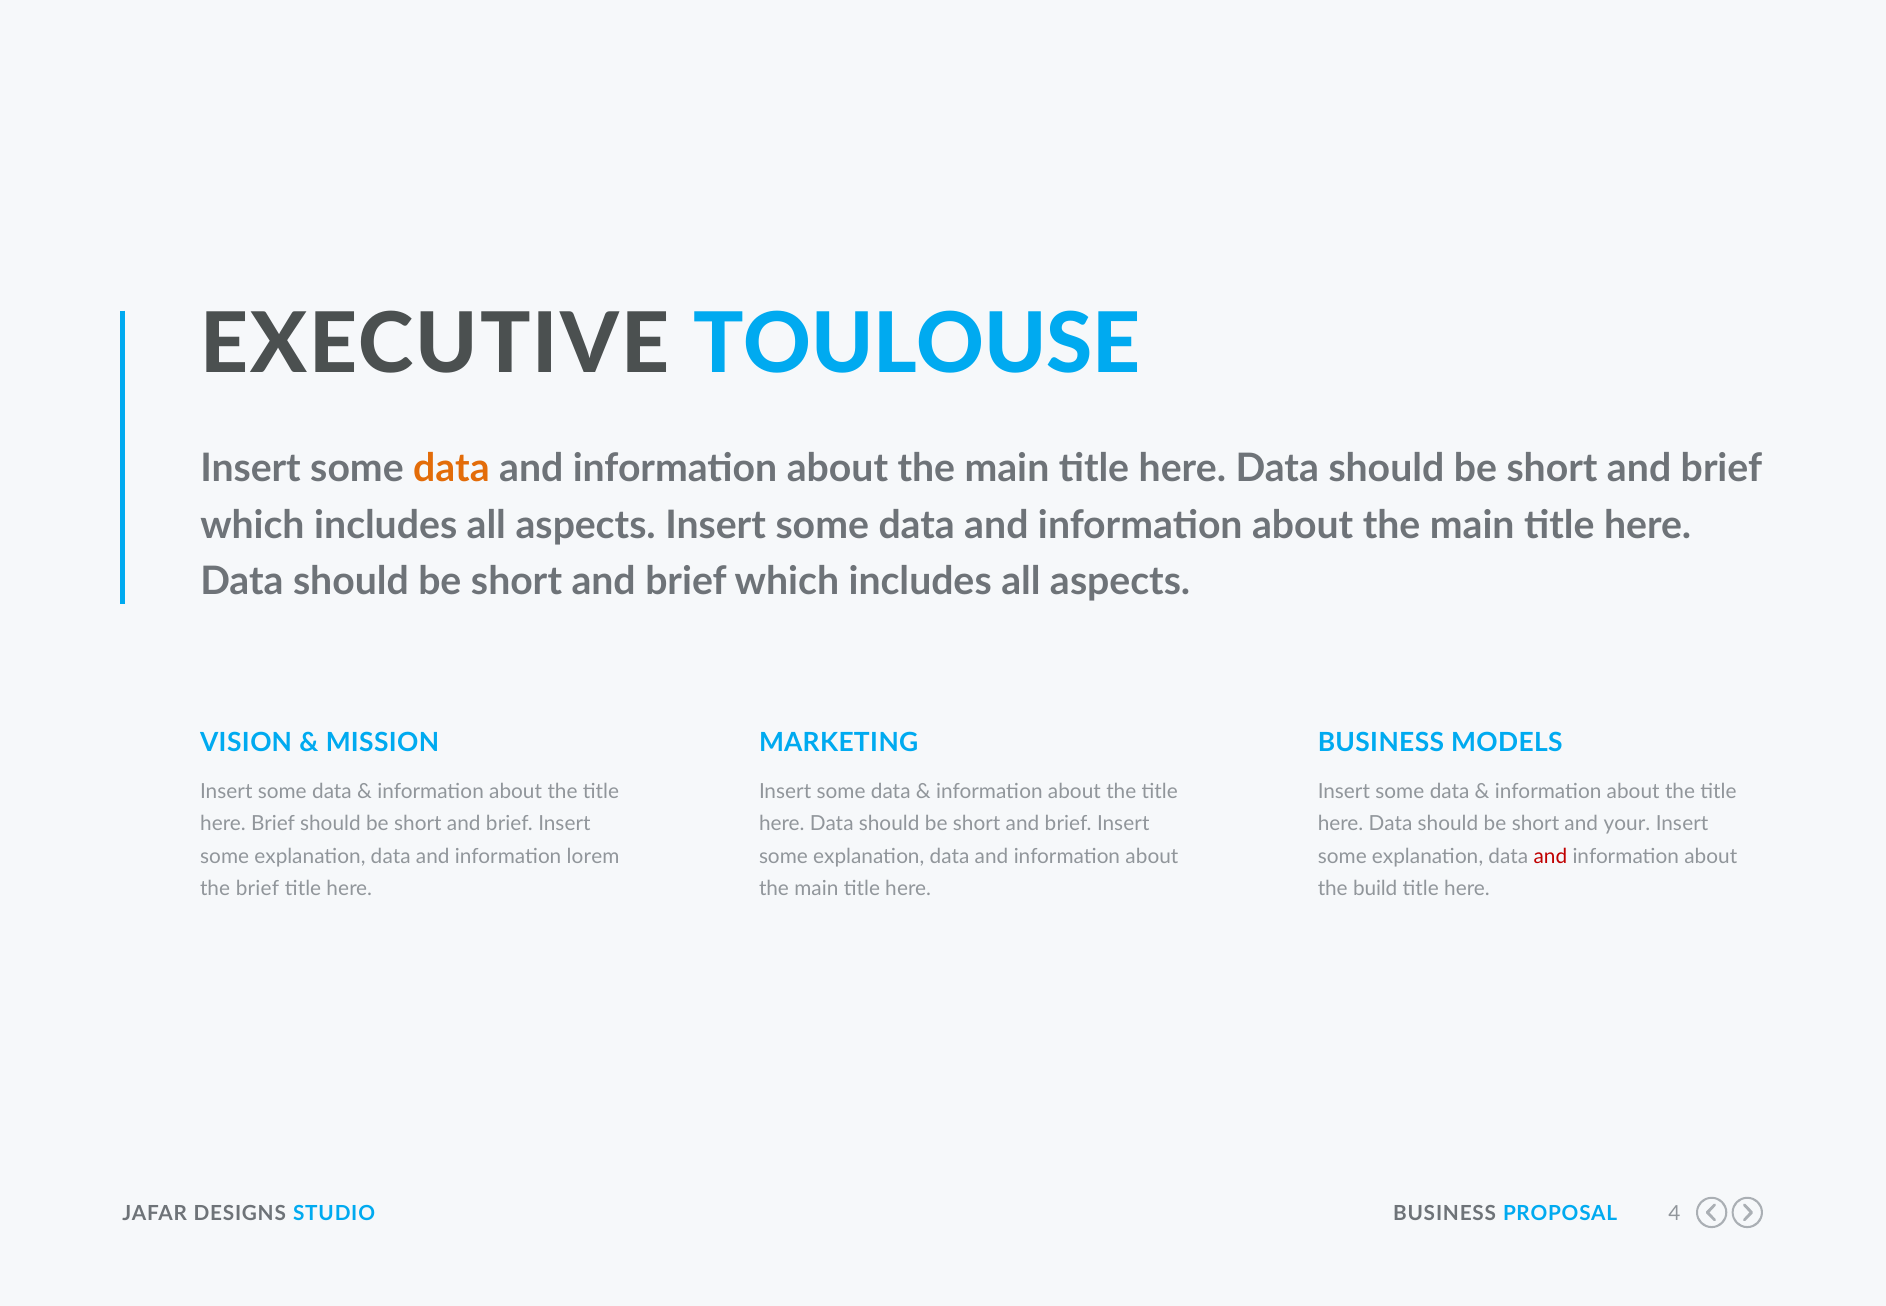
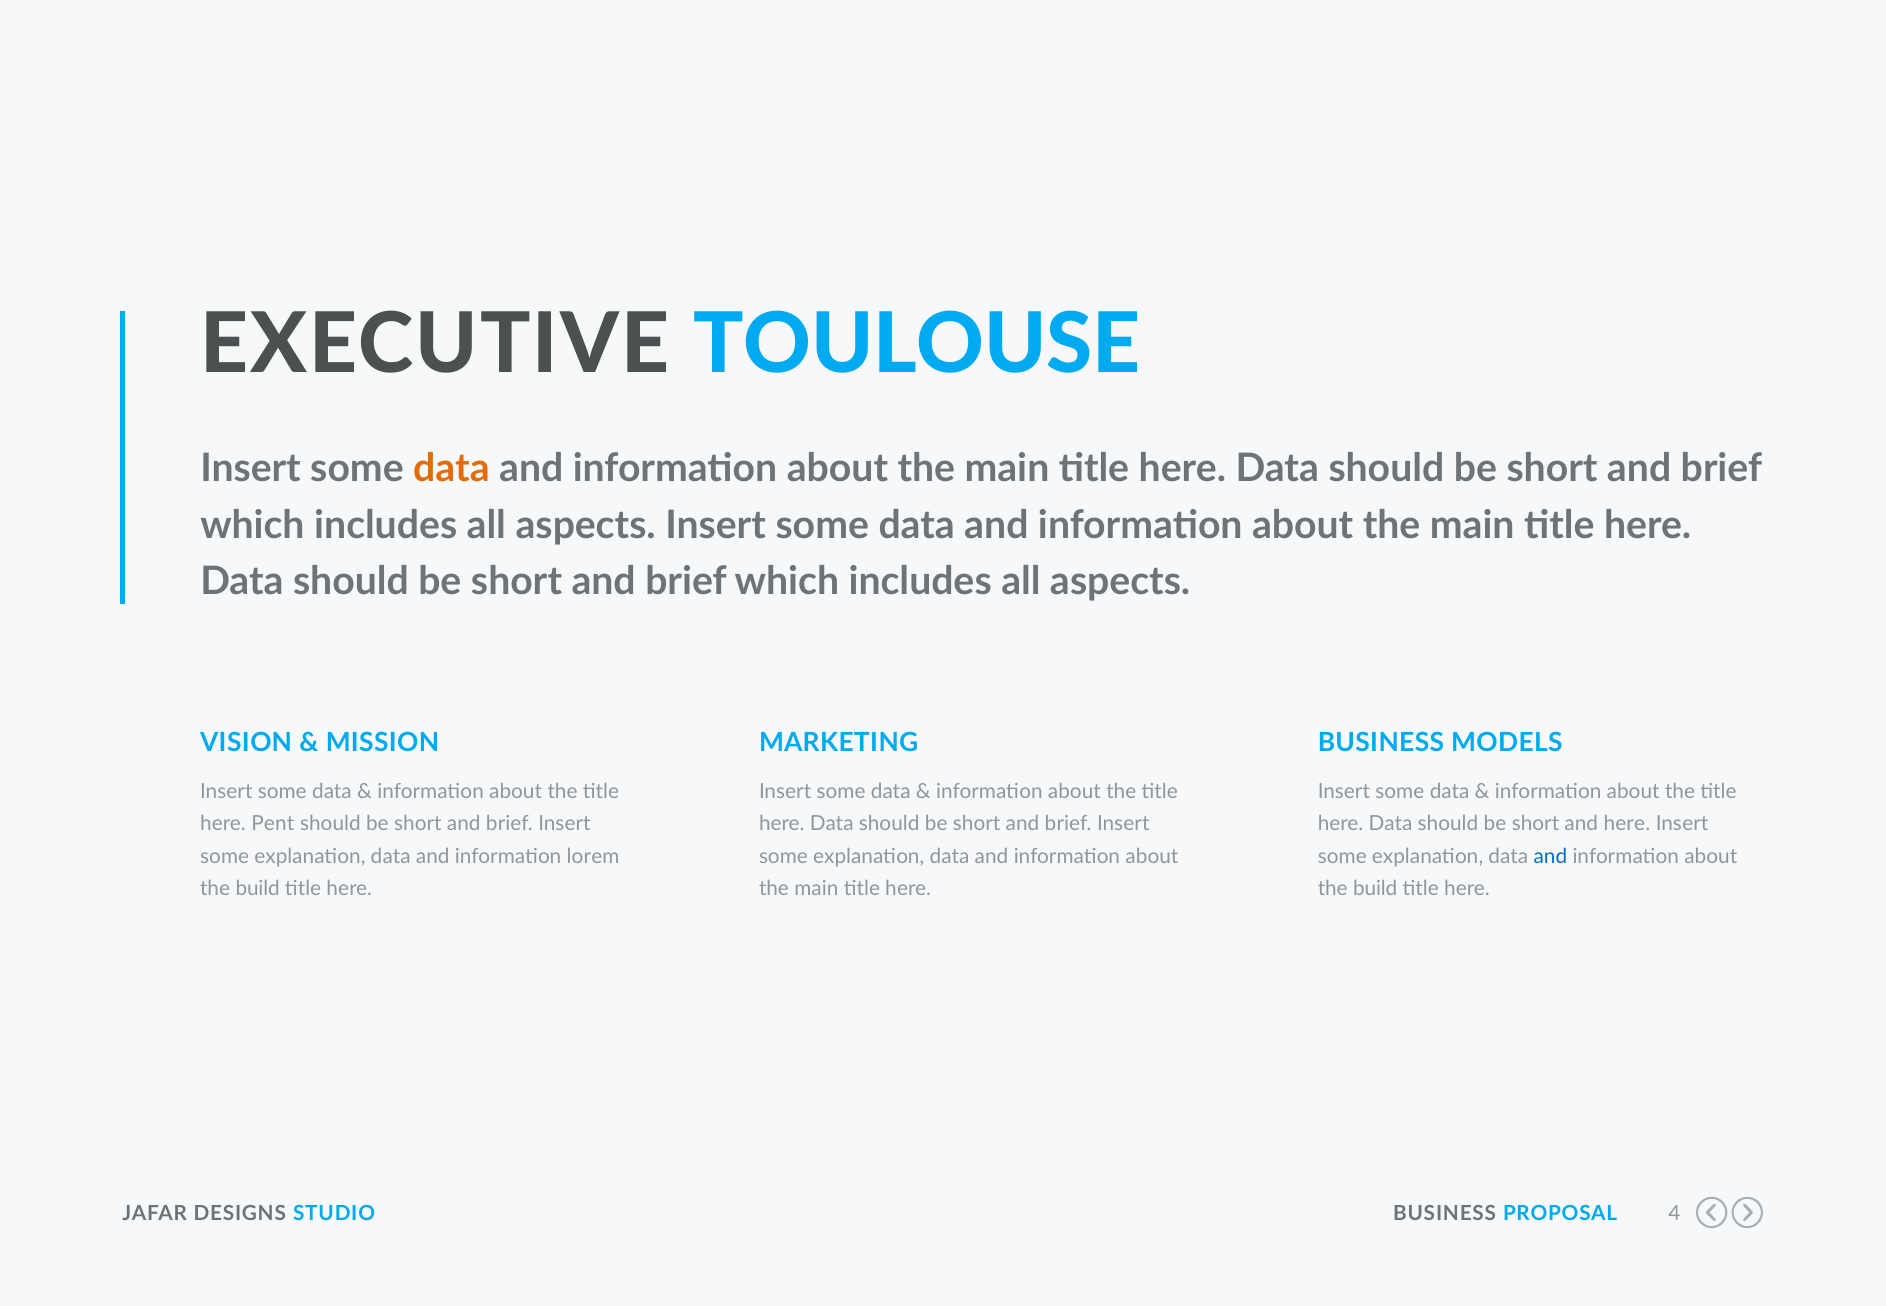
here Brief: Brief -> Pent
and your: your -> here
and at (1550, 856) colour: red -> blue
brief at (257, 889): brief -> build
